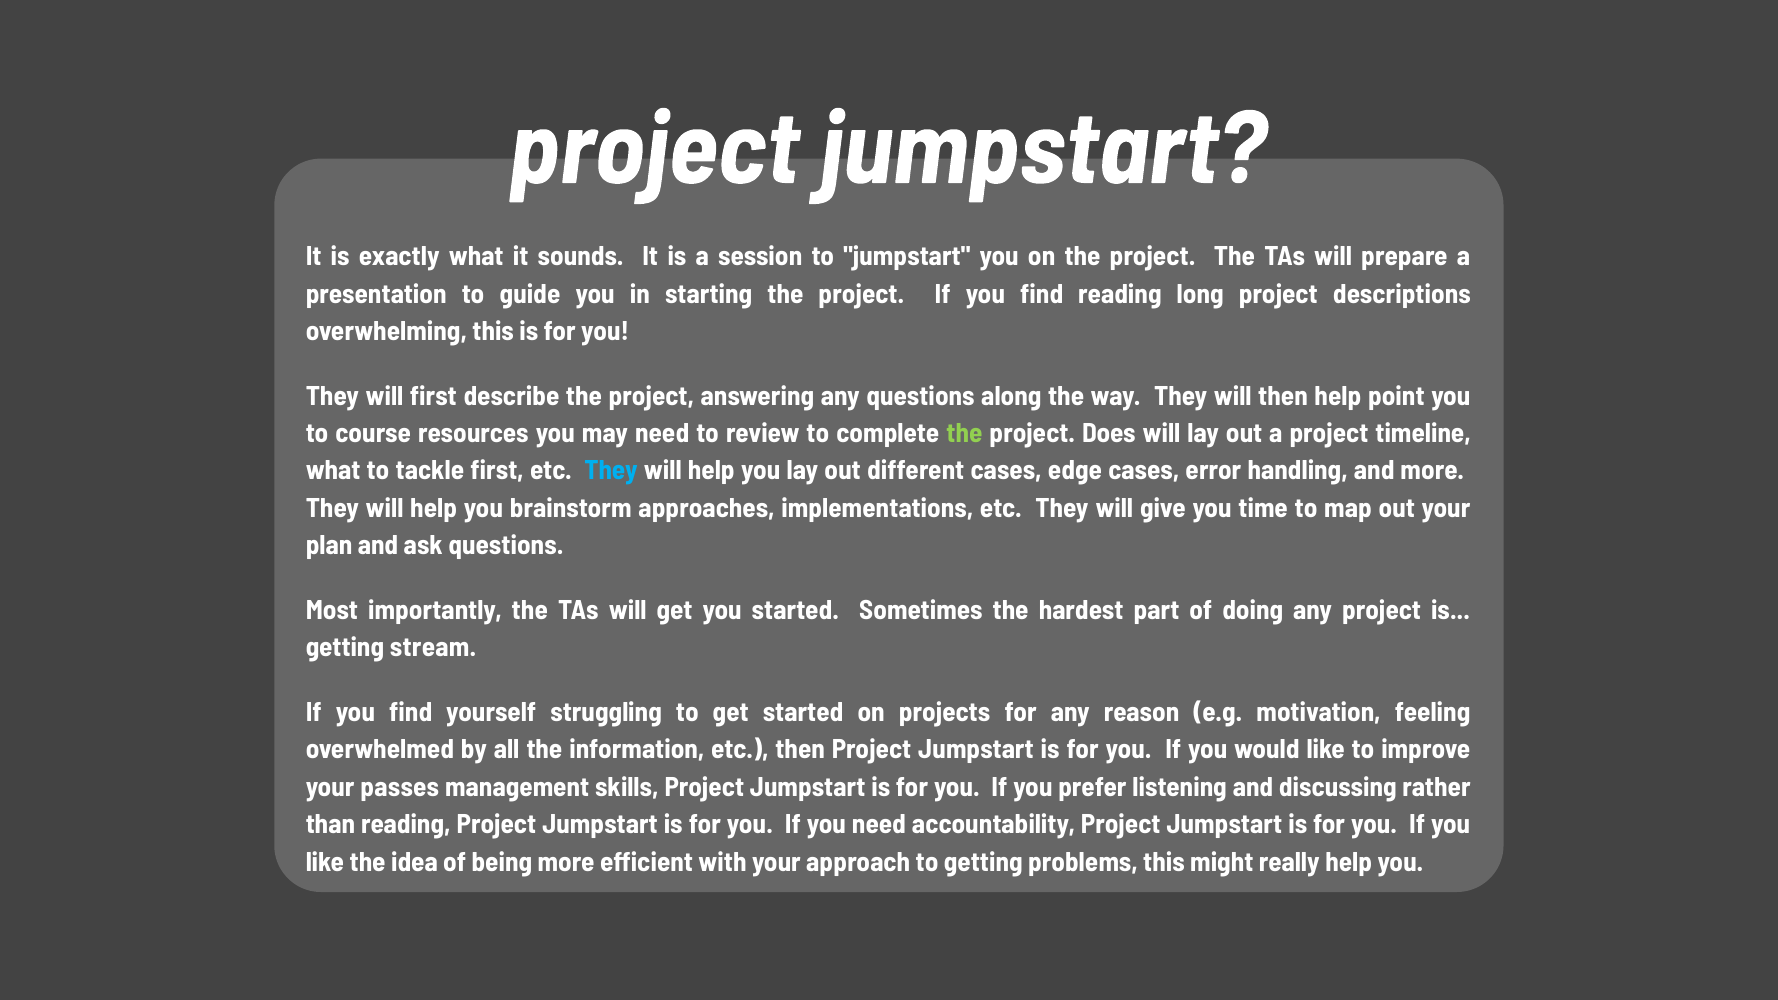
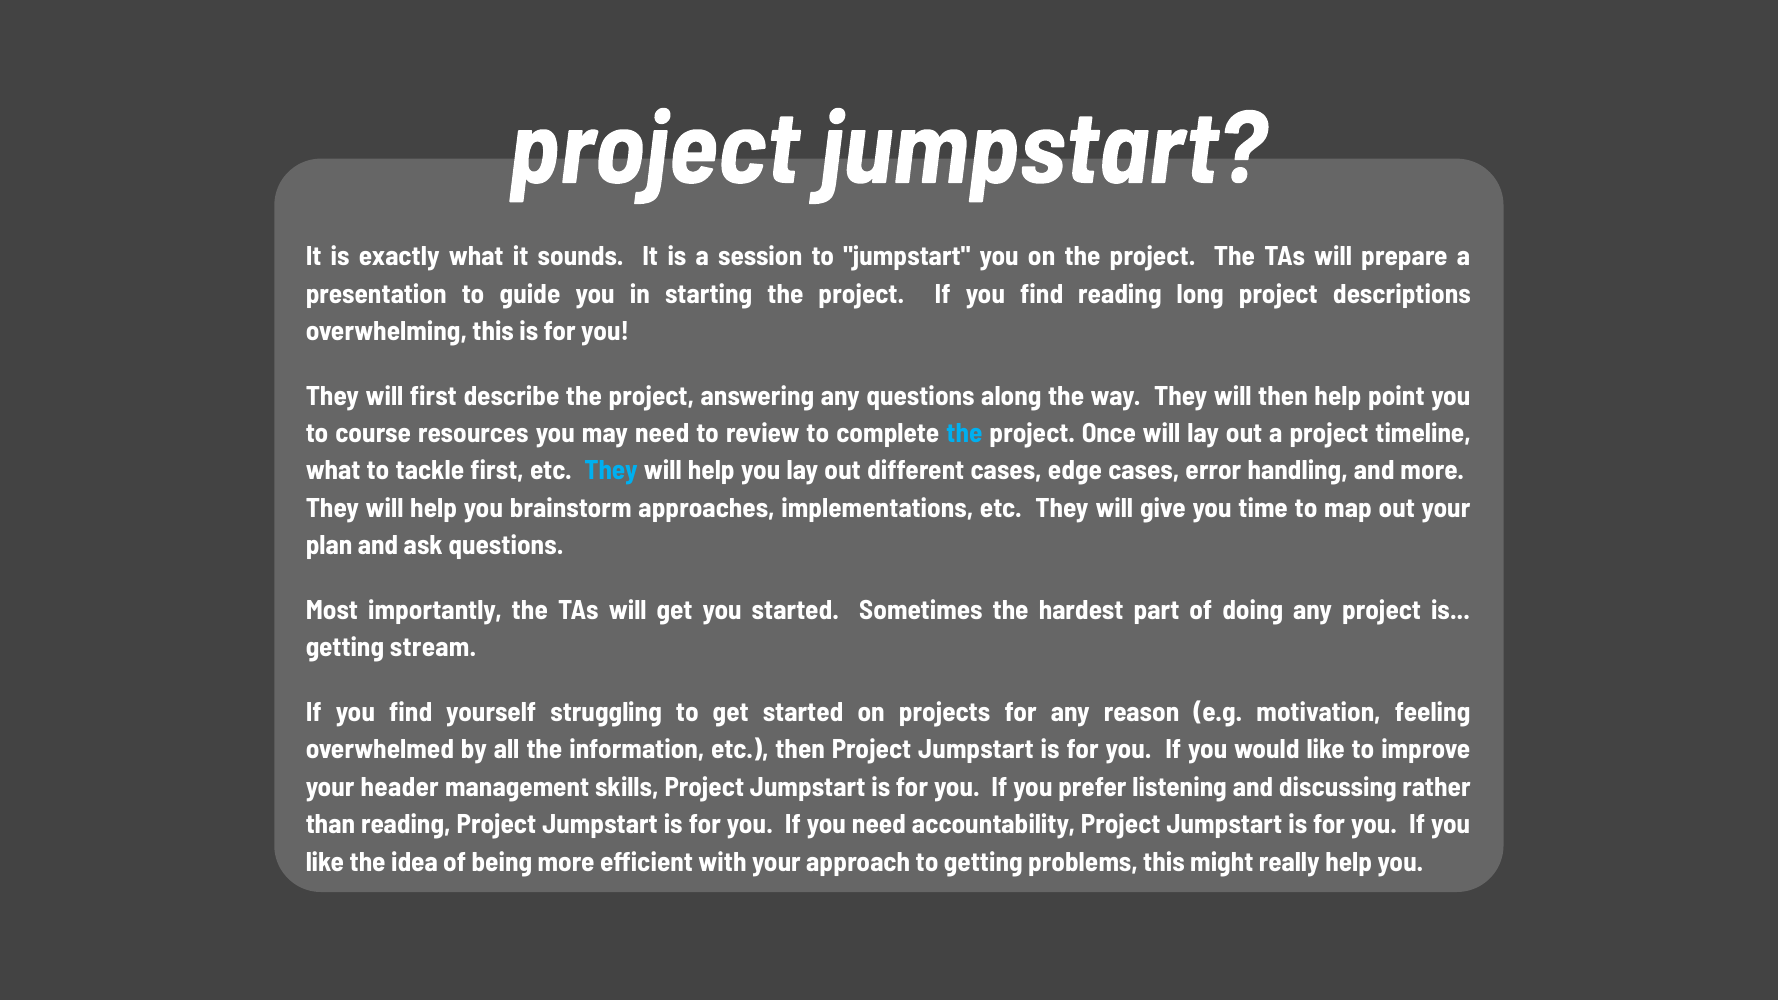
the at (964, 434) colour: light green -> light blue
Does: Does -> Once
passes: passes -> header
